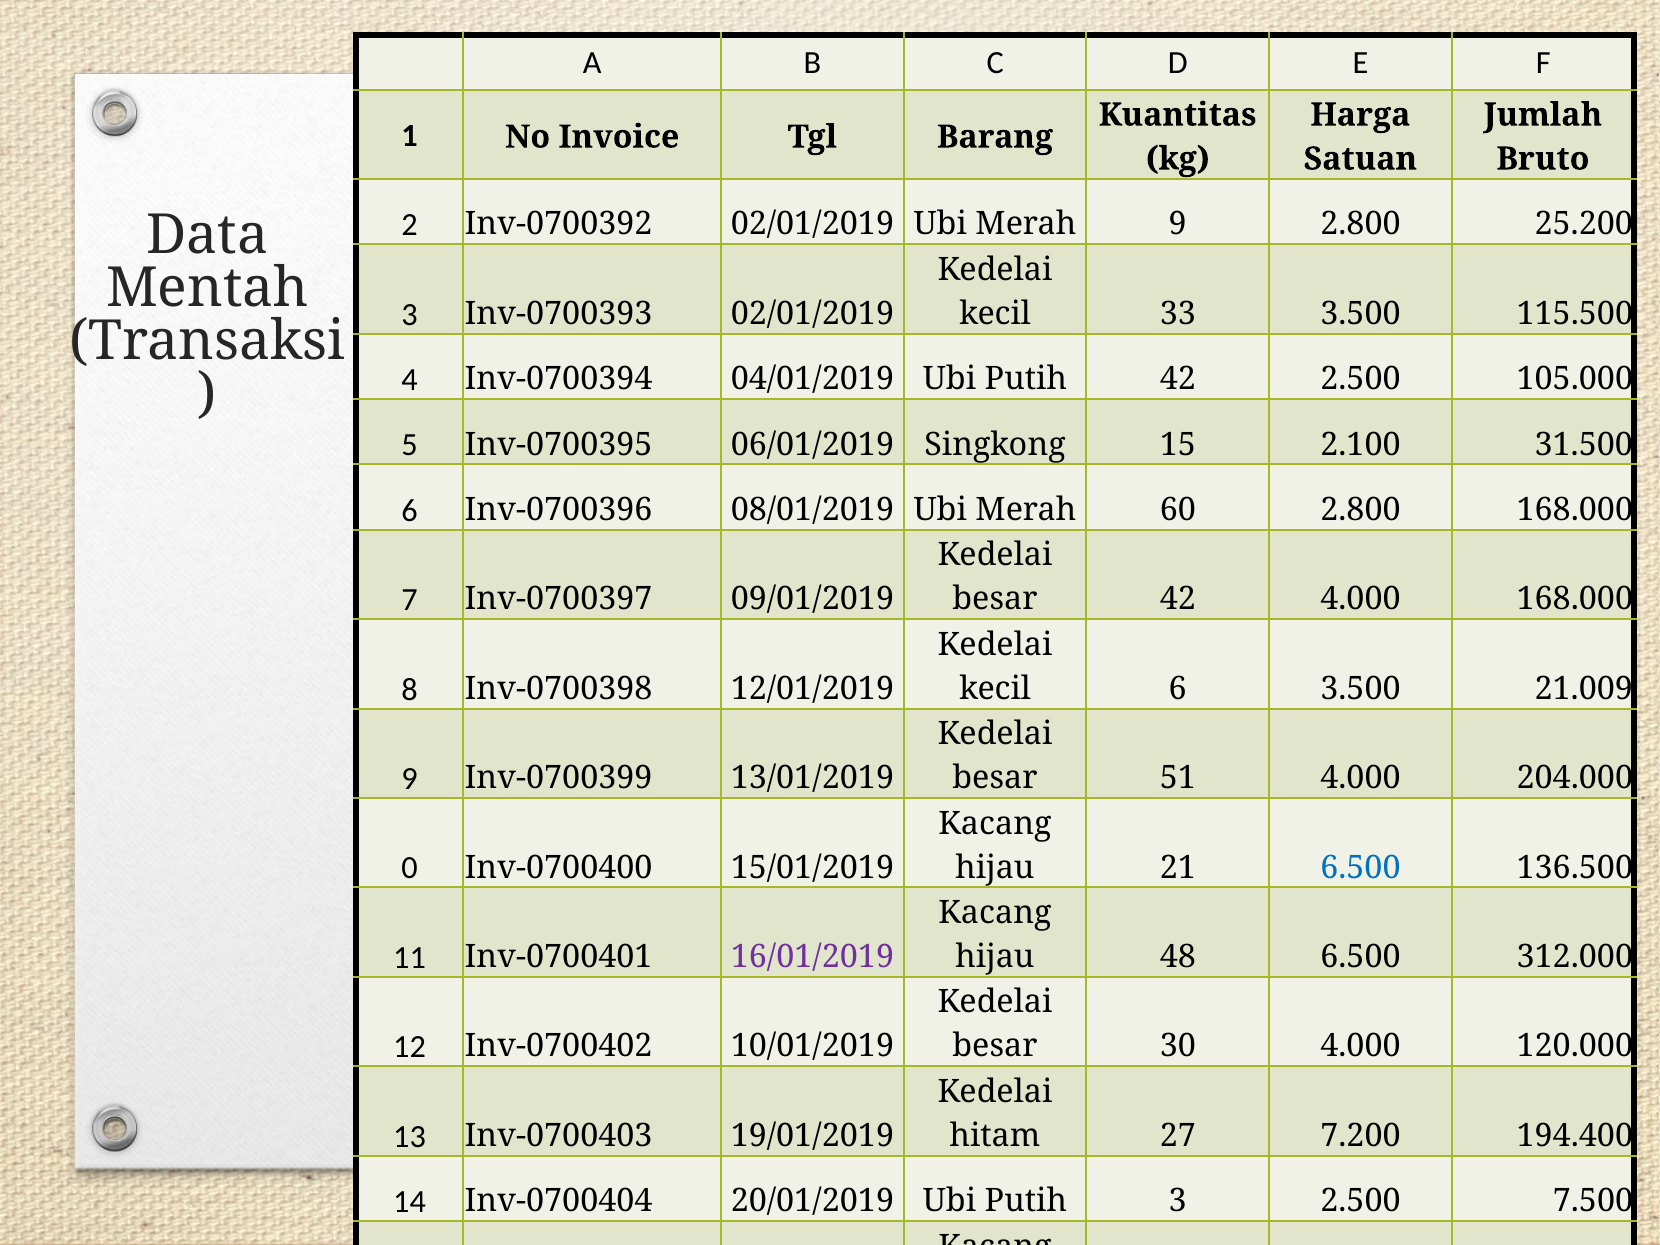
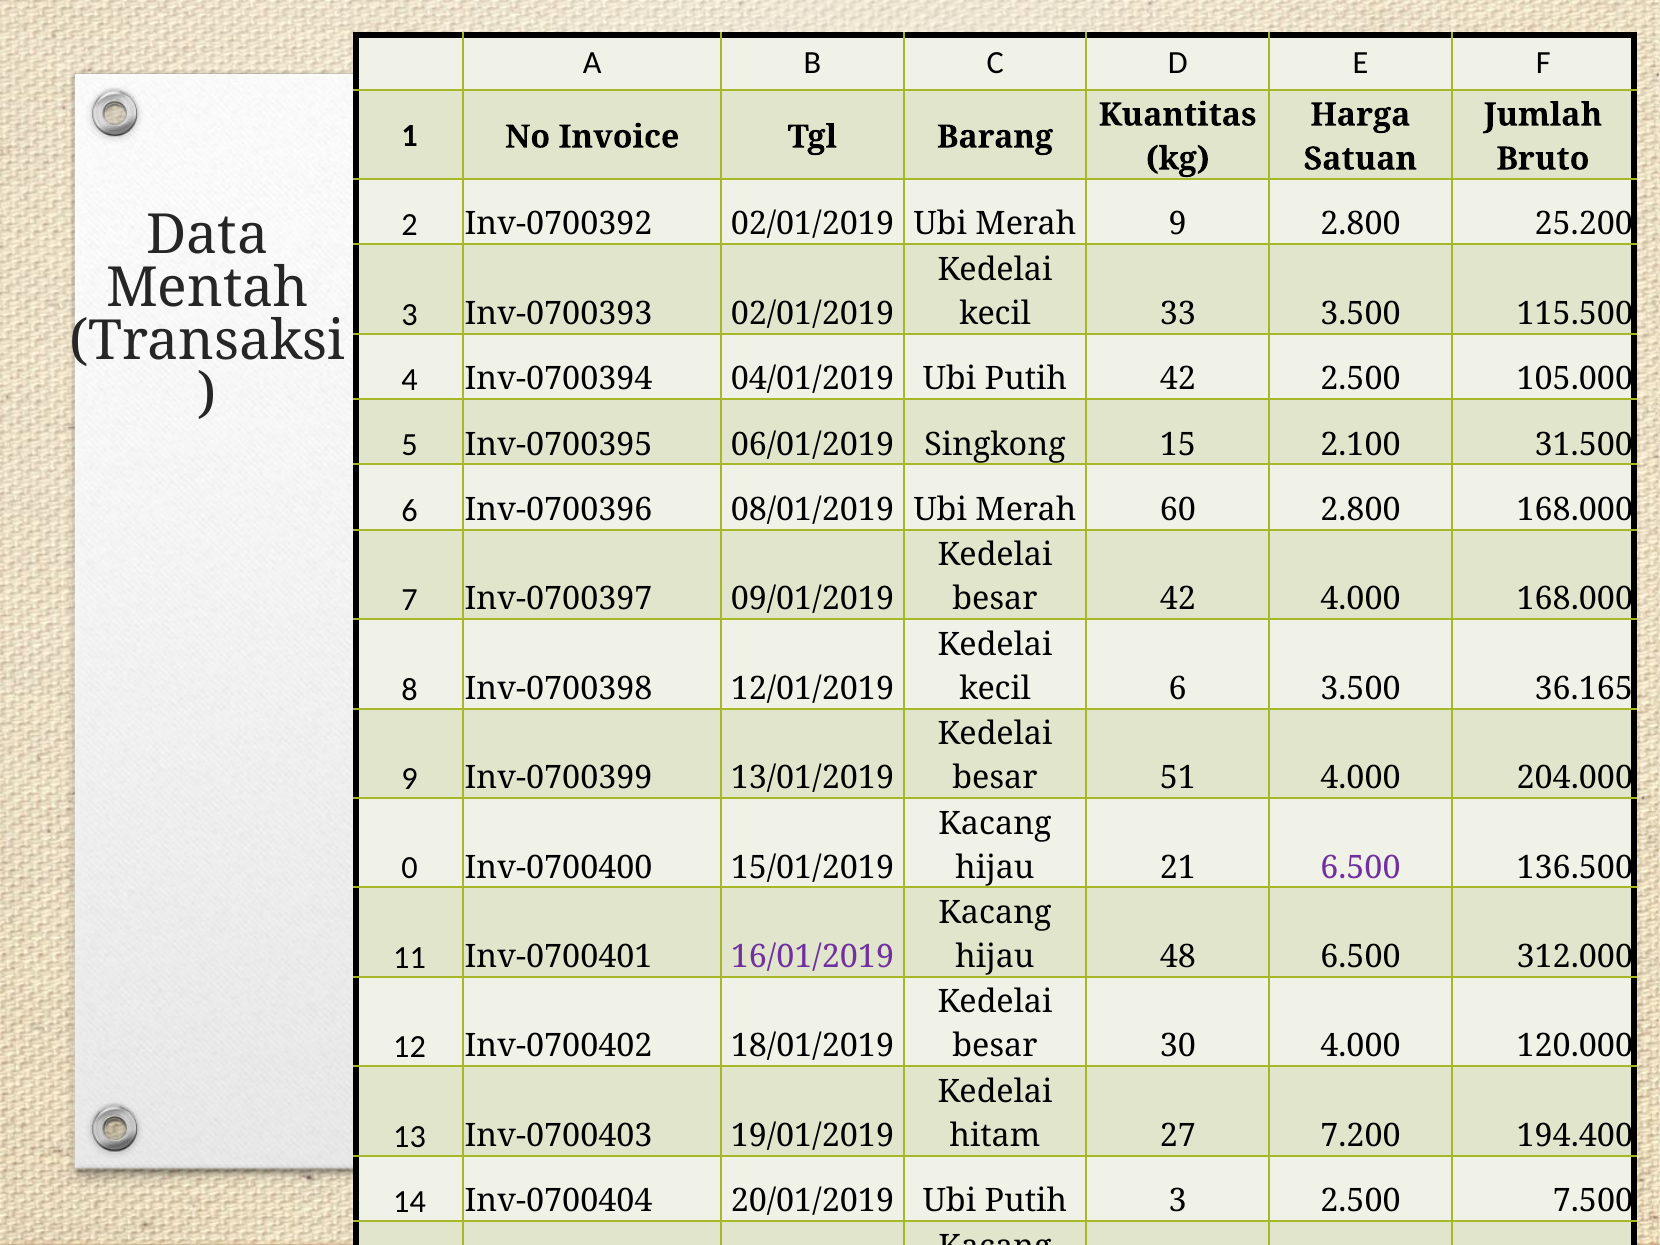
21.009: 21.009 -> 36.165
6.500 at (1360, 867) colour: blue -> purple
10/01/2019: 10/01/2019 -> 18/01/2019
